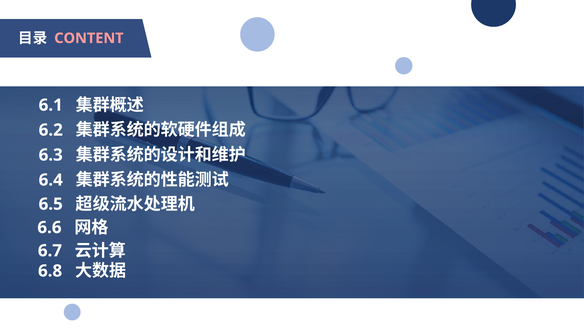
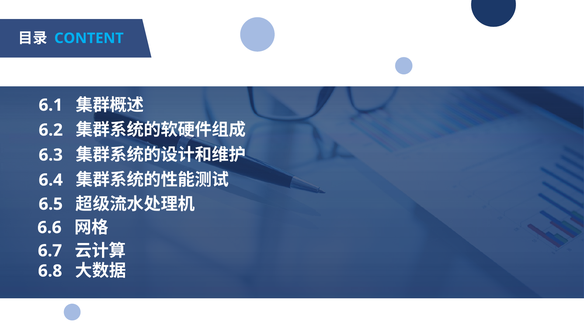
CONTENT colour: pink -> light blue
